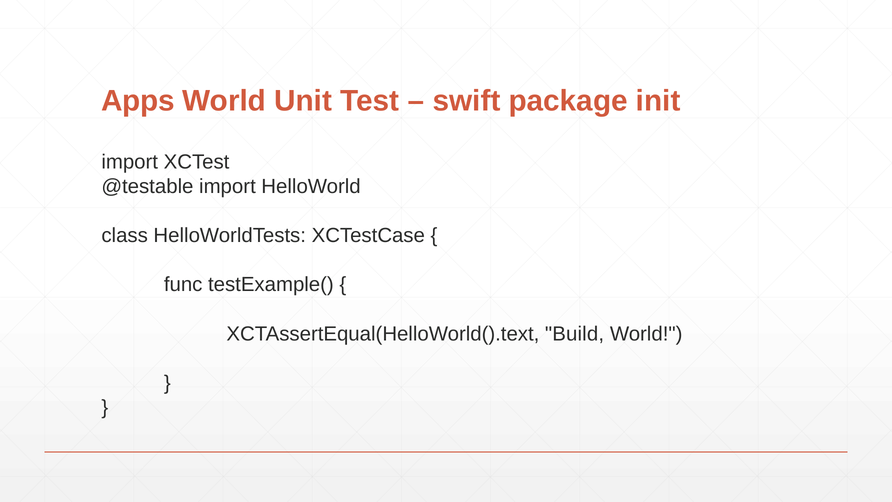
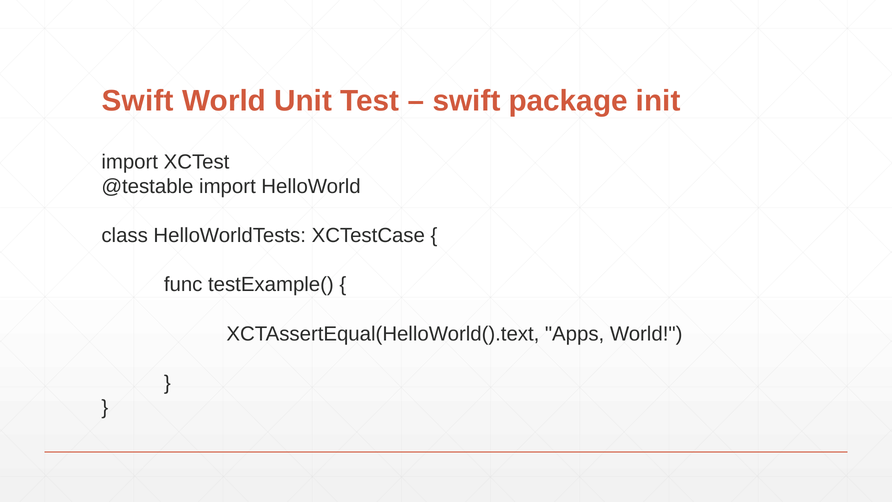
Apps at (138, 101): Apps -> Swift
Build: Build -> Apps
